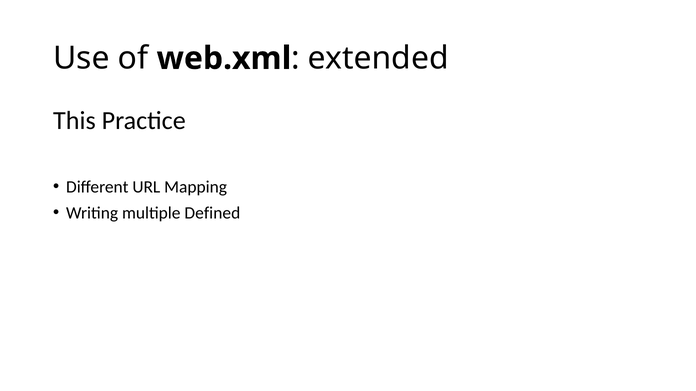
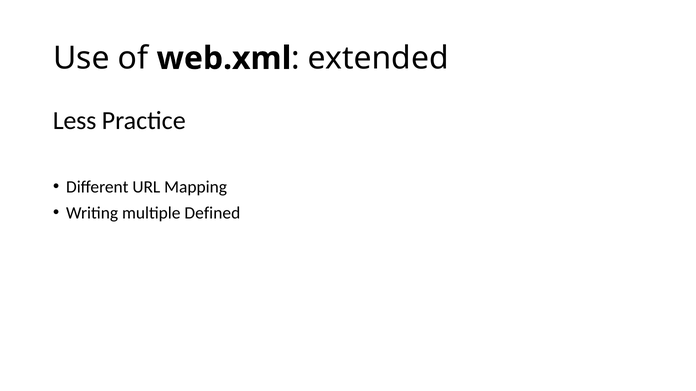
This: This -> Less
